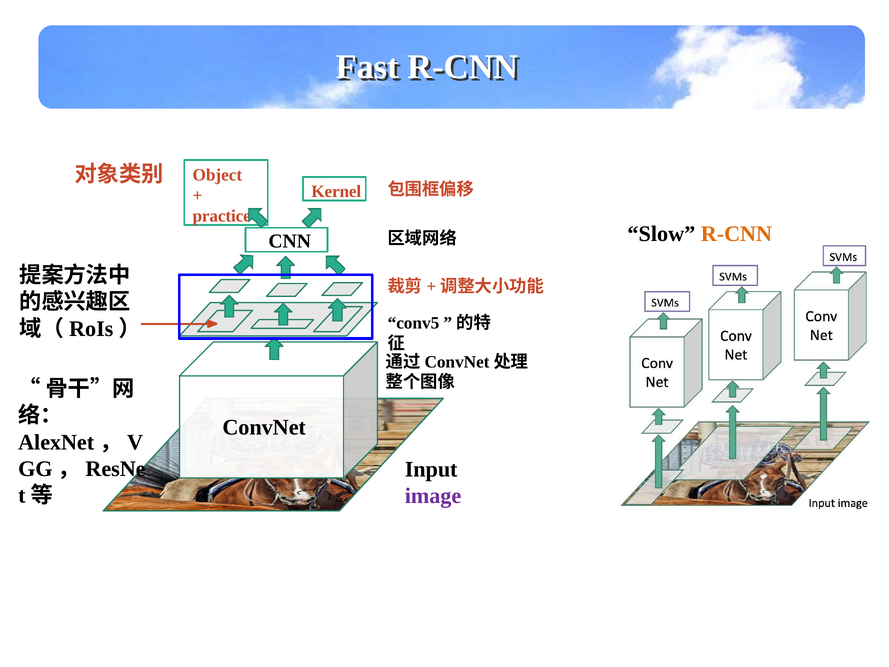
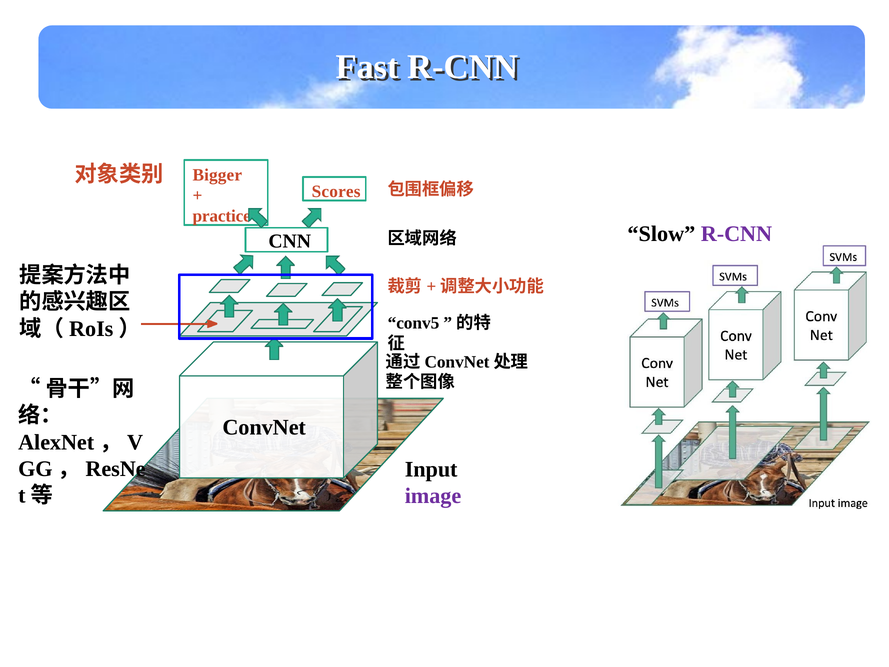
Object: Object -> Bigger
Kernel: Kernel -> Scores
R-CNN at (736, 234) colour: orange -> purple
